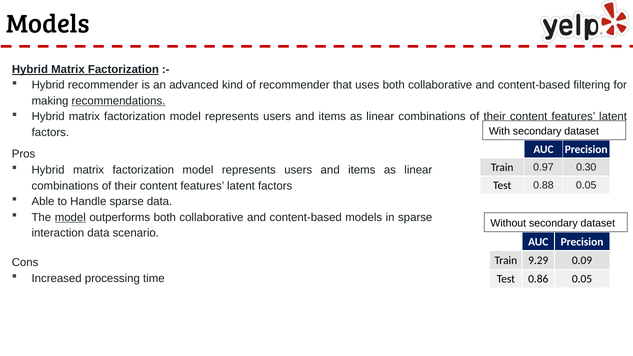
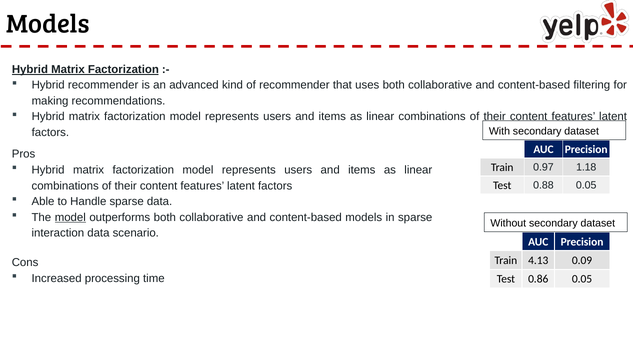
recommendations underline: present -> none
0.30: 0.30 -> 1.18
9.29: 9.29 -> 4.13
